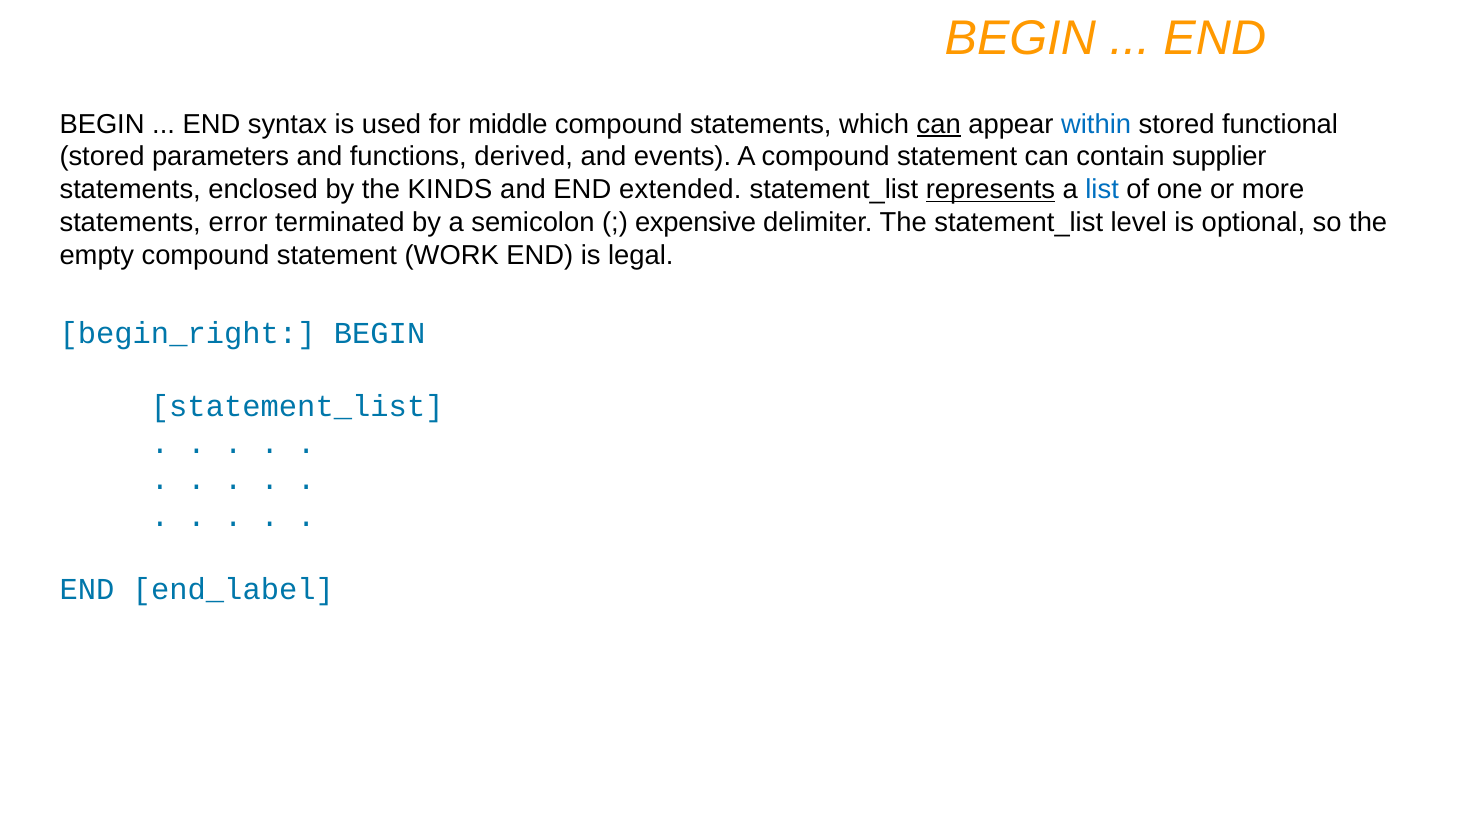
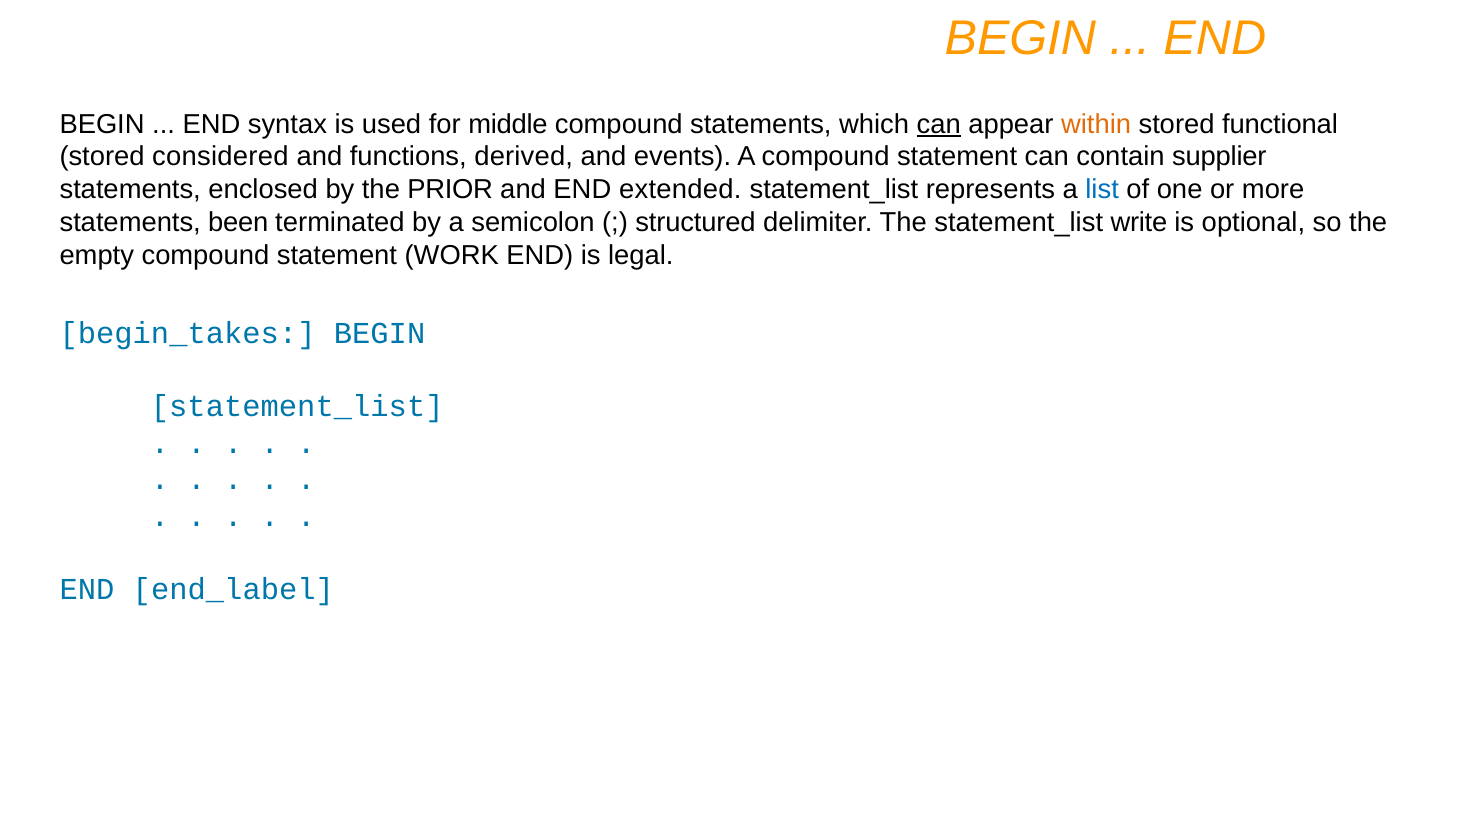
within colour: blue -> orange
parameters: parameters -> considered
KINDS: KINDS -> PRIOR
represents underline: present -> none
error: error -> been
expensive: expensive -> structured
level: level -> write
begin_right: begin_right -> begin_takes
